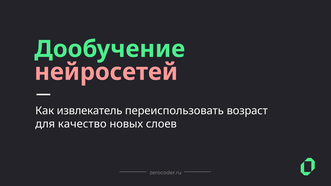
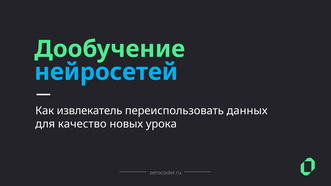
нейросетей colour: pink -> light blue
возраст: возраст -> данных
слоев: слоев -> урока
